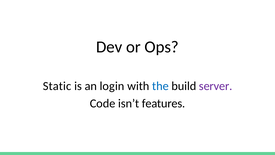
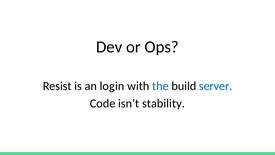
Static: Static -> Resist
server colour: purple -> blue
features: features -> stability
